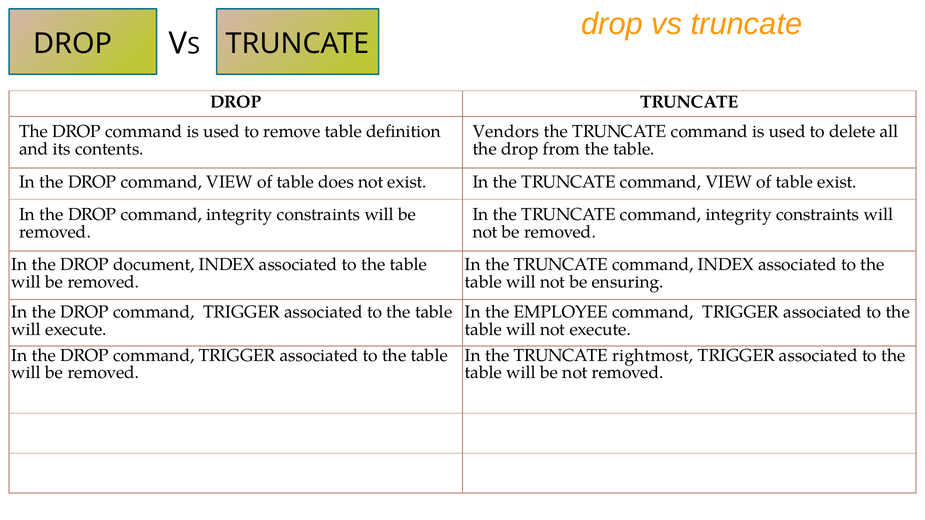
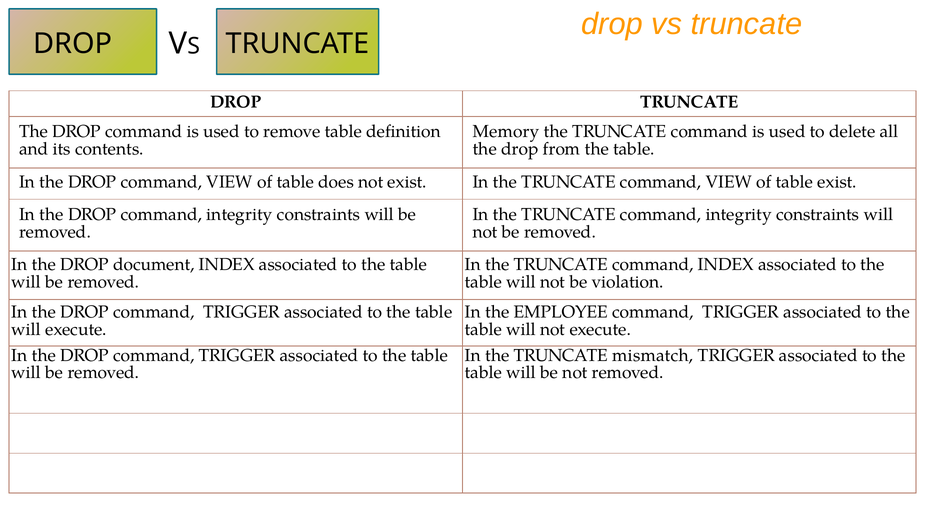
Vendors: Vendors -> Memory
ensuring: ensuring -> violation
rightmost: rightmost -> mismatch
